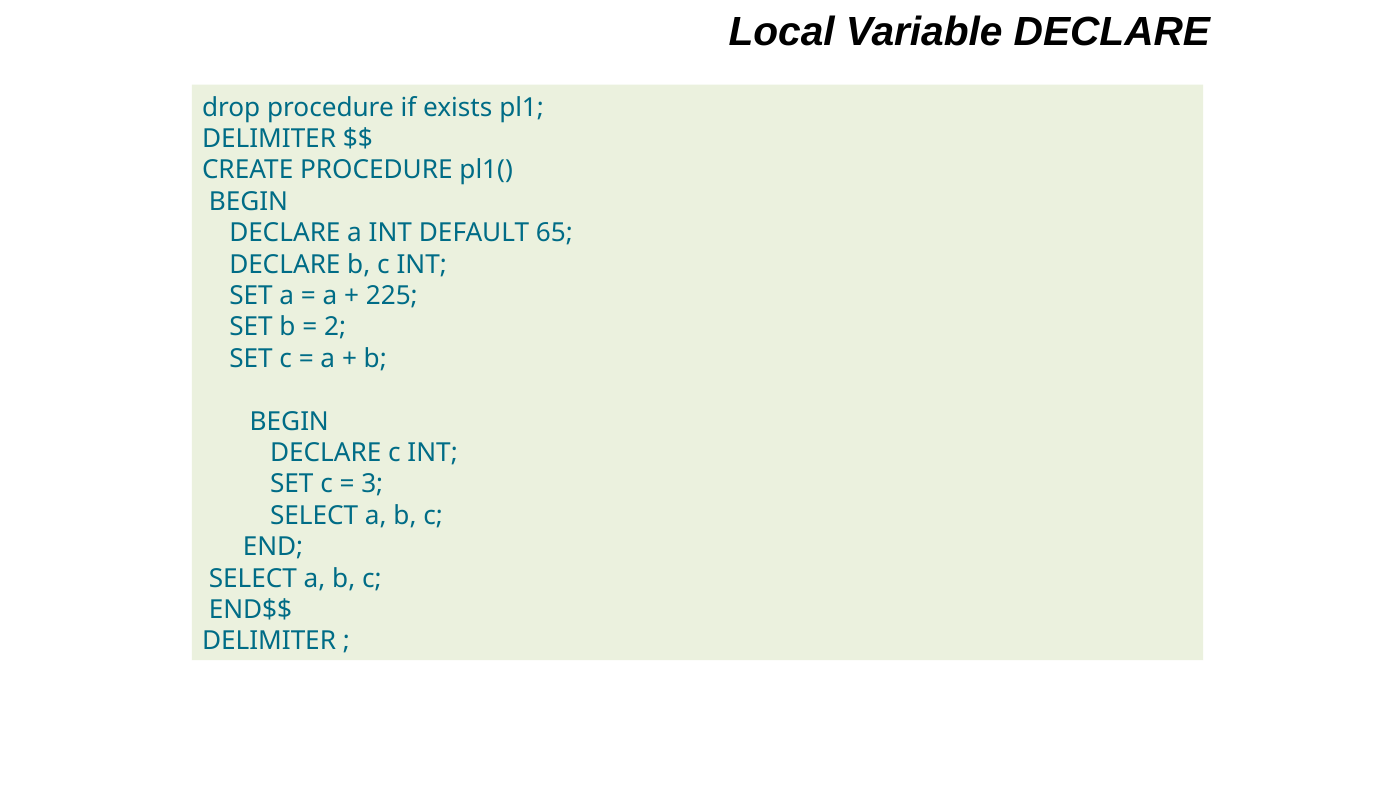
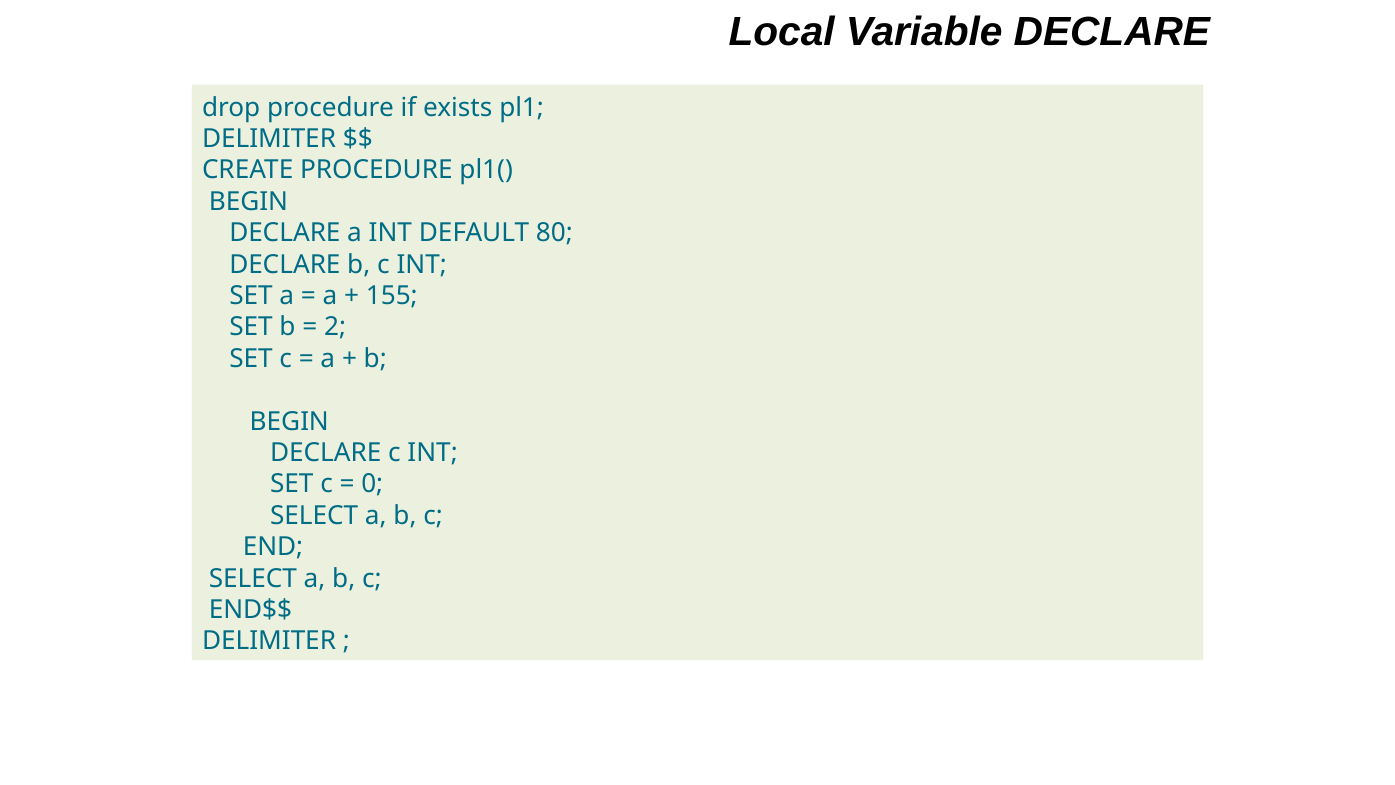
65: 65 -> 80
225: 225 -> 155
3: 3 -> 0
